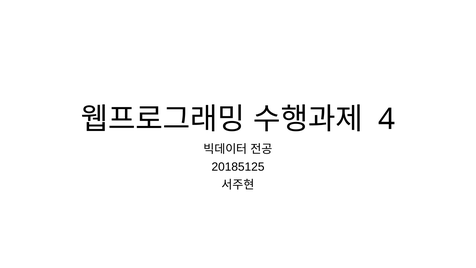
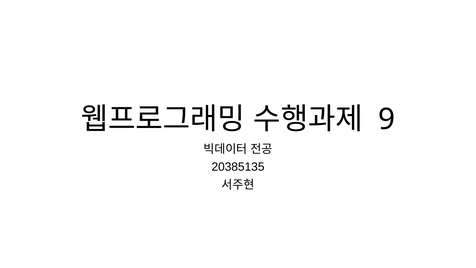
4: 4 -> 9
20185125: 20185125 -> 20385135
